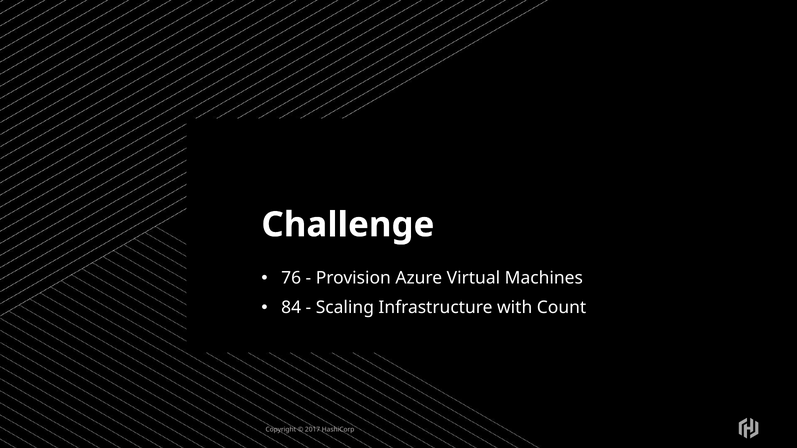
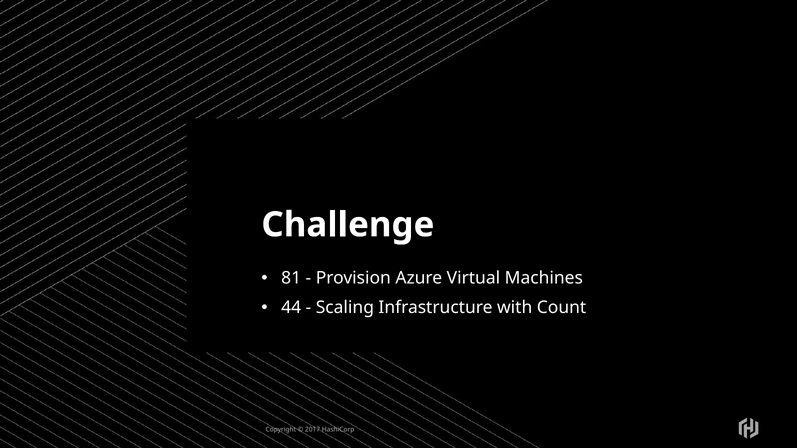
76: 76 -> 81
84: 84 -> 44
